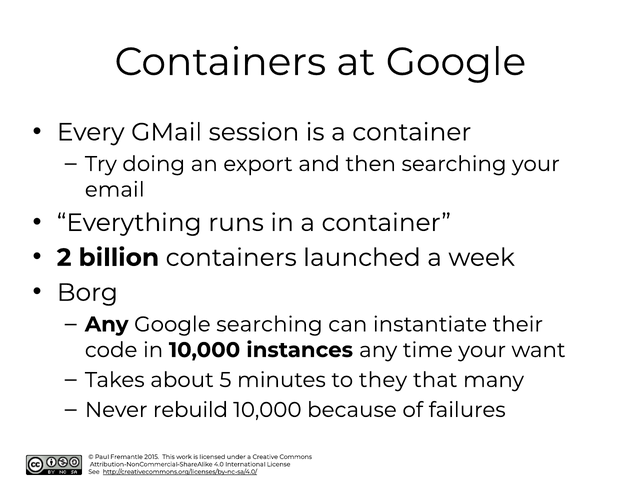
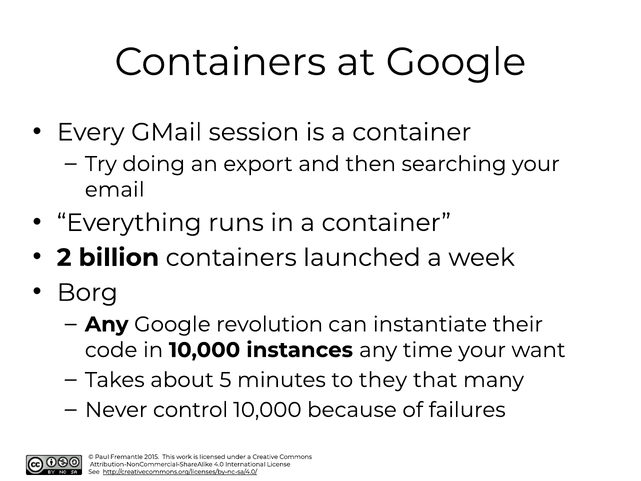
Google searching: searching -> revolution
rebuild: rebuild -> control
